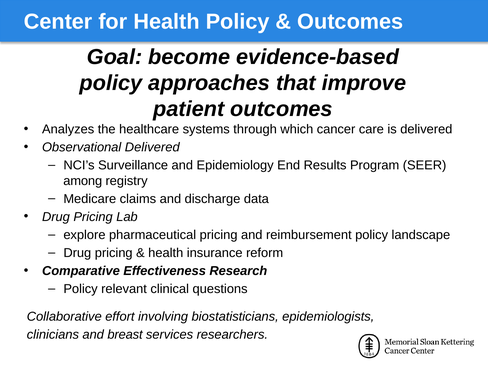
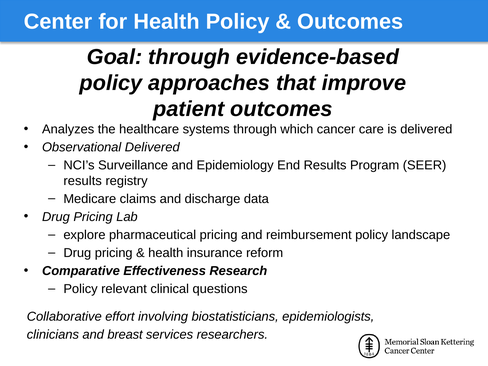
Goal become: become -> through
among at (83, 181): among -> results
